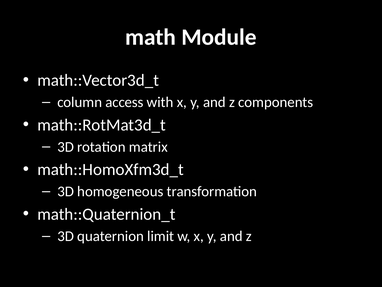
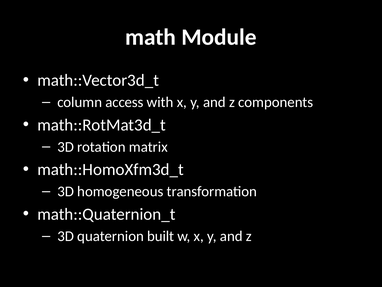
limit: limit -> built
